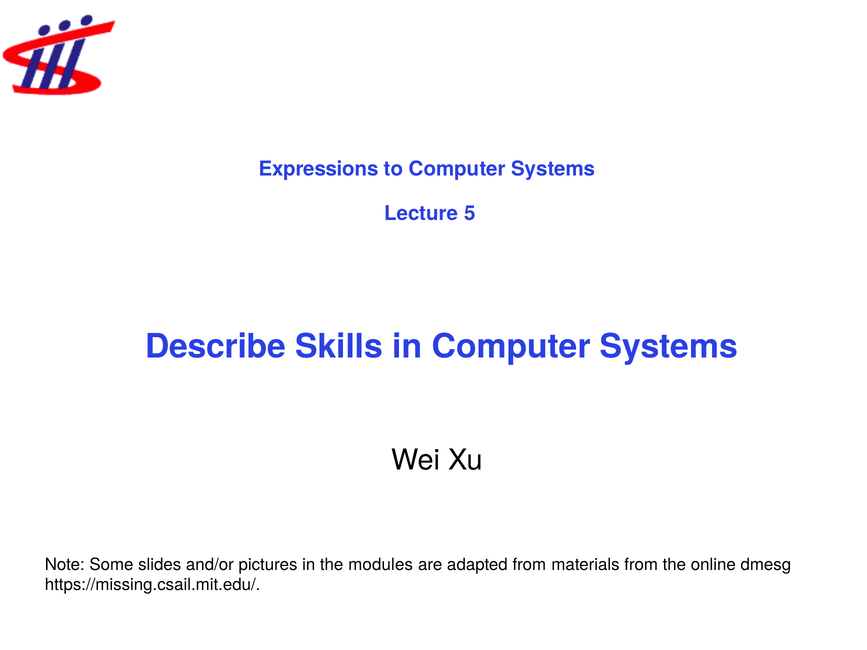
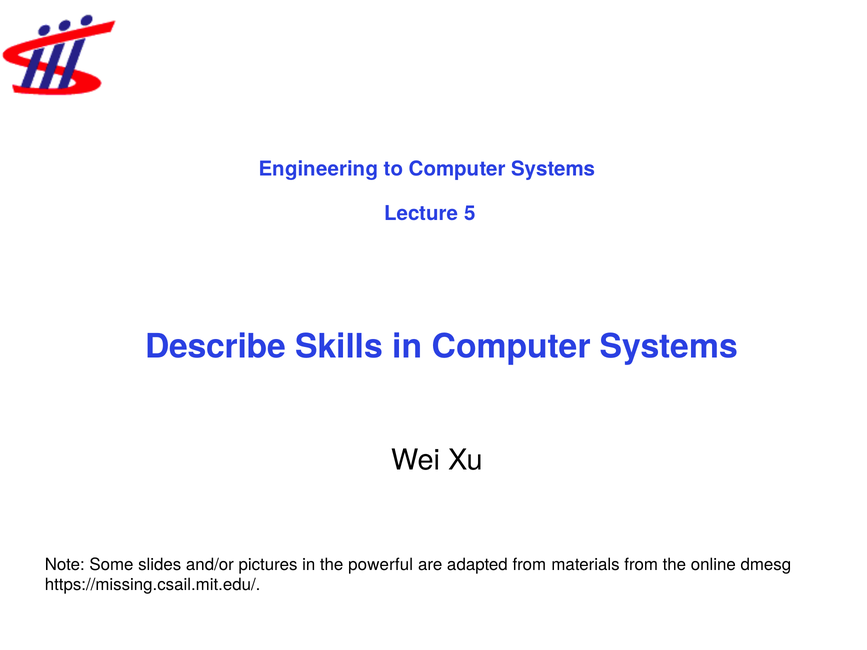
Expressions: Expressions -> Engineering
modules: modules -> powerful
